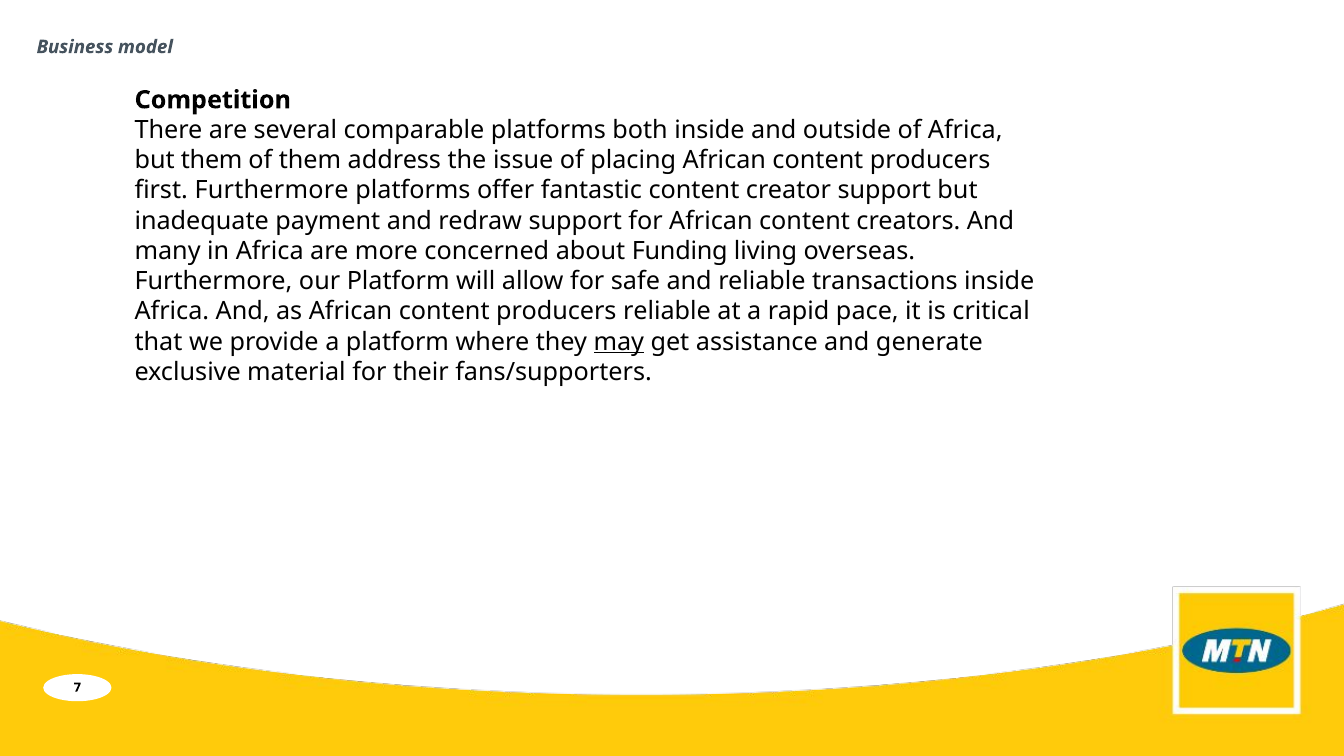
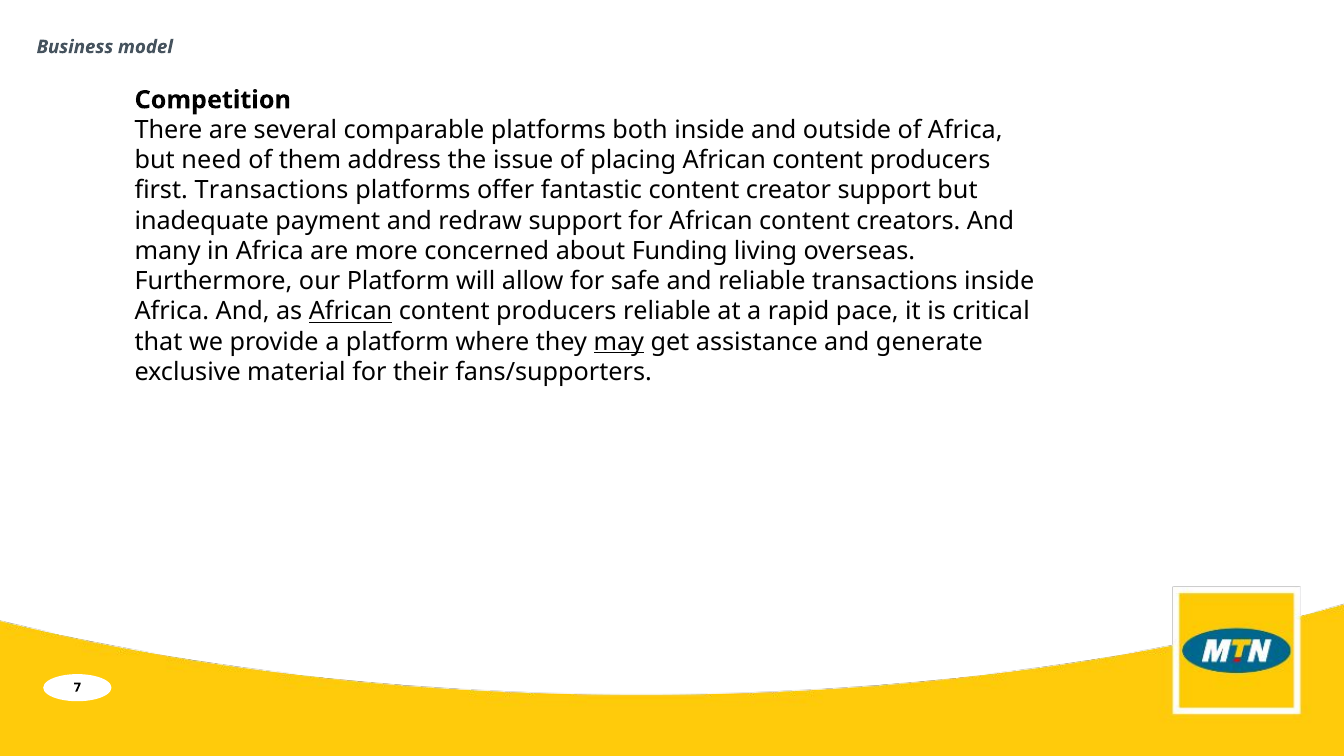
but them: them -> need
first Furthermore: Furthermore -> Transactions
African at (351, 312) underline: none -> present
